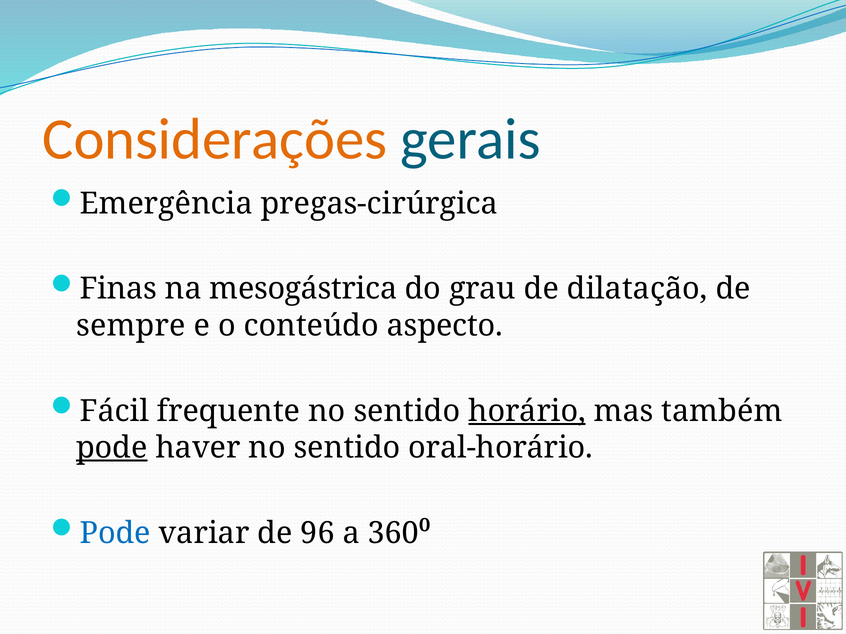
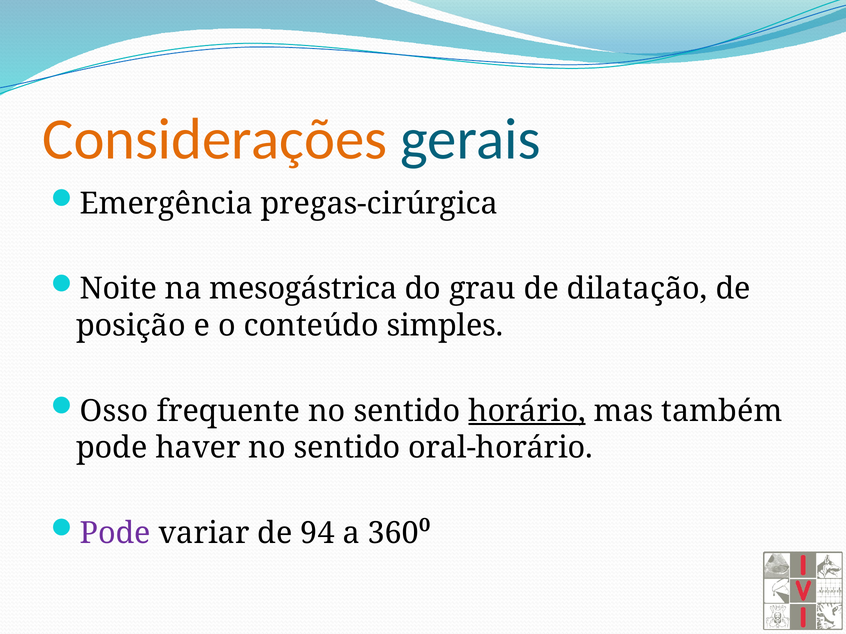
Finas: Finas -> Noite
sempre: sempre -> posição
aspecto: aspecto -> simples
Fácil: Fácil -> Osso
pode at (112, 448) underline: present -> none
Pode at (115, 533) colour: blue -> purple
96: 96 -> 94
